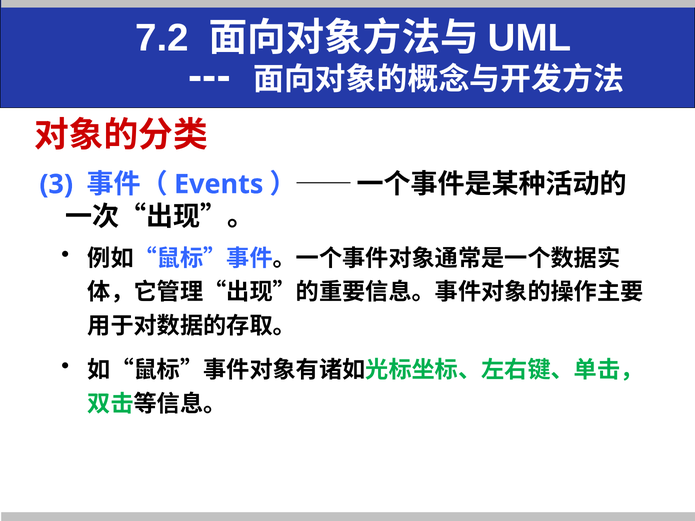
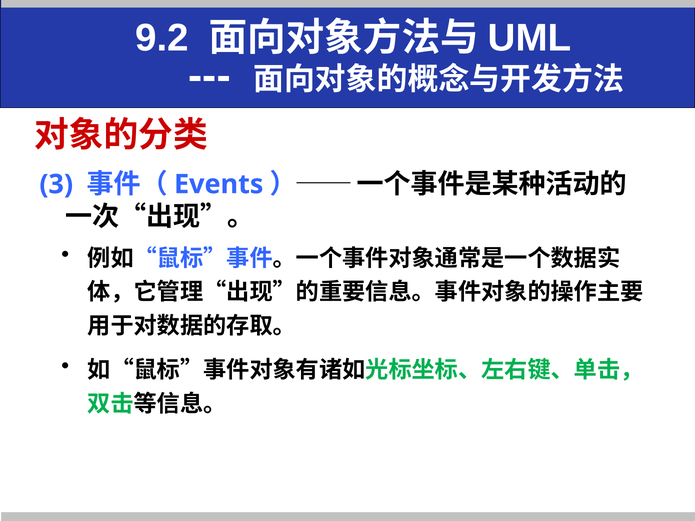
7.2: 7.2 -> 9.2
